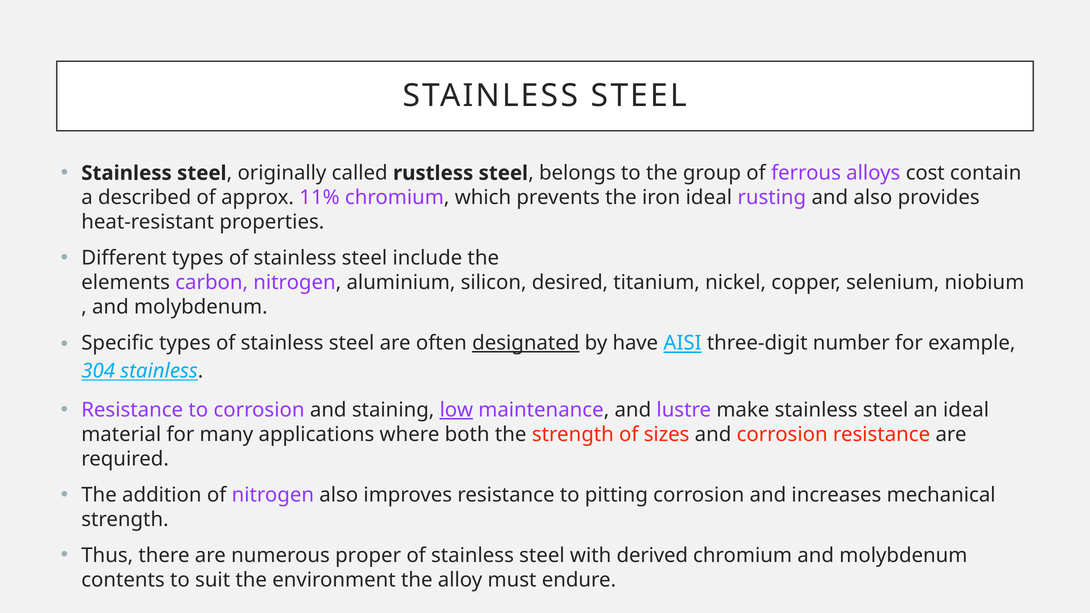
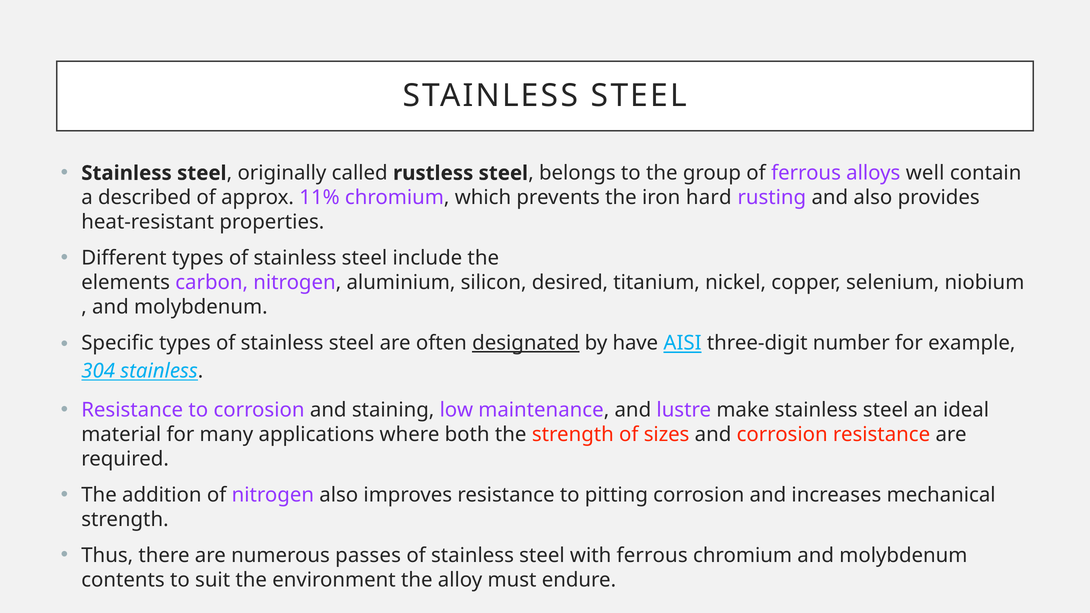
cost: cost -> well
iron ideal: ideal -> hard
low underline: present -> none
proper: proper -> passes
with derived: derived -> ferrous
